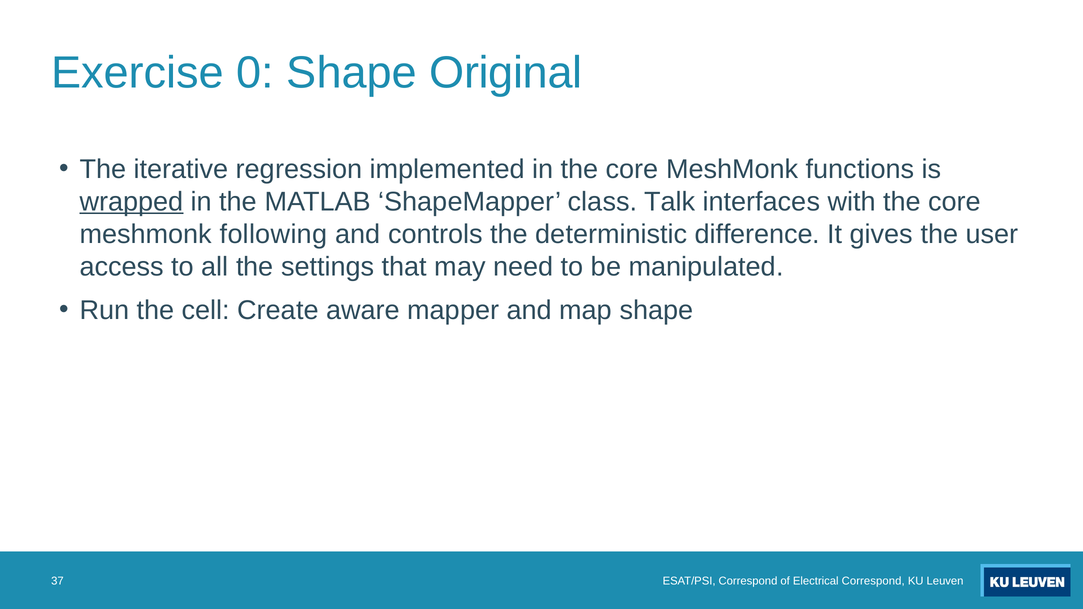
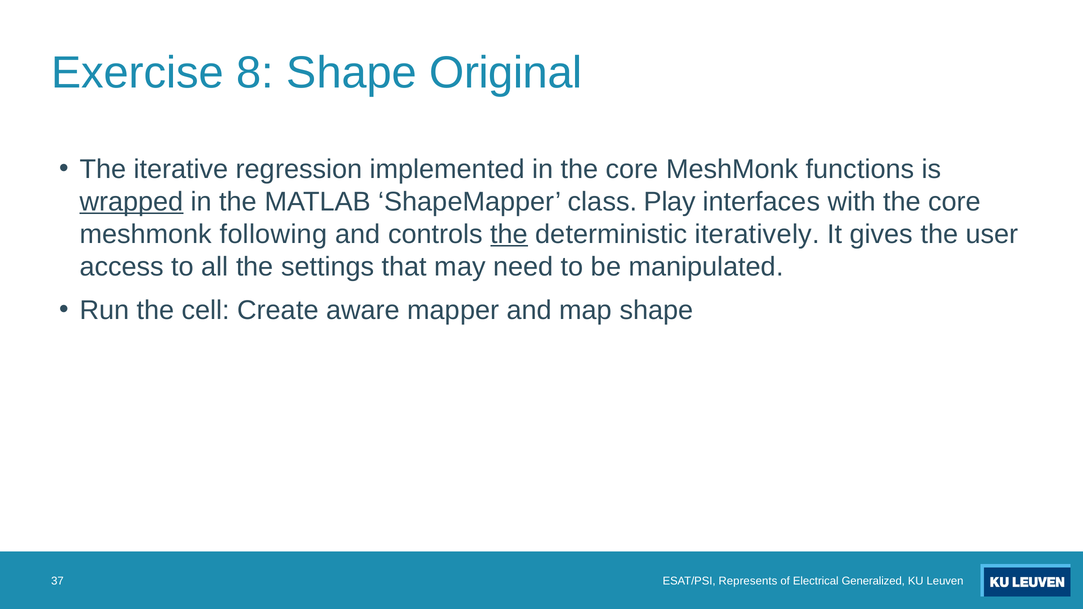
0: 0 -> 8
Talk: Talk -> Play
the at (509, 234) underline: none -> present
difference: difference -> iteratively
ESAT/PSI Correspond: Correspond -> Represents
Electrical Correspond: Correspond -> Generalized
